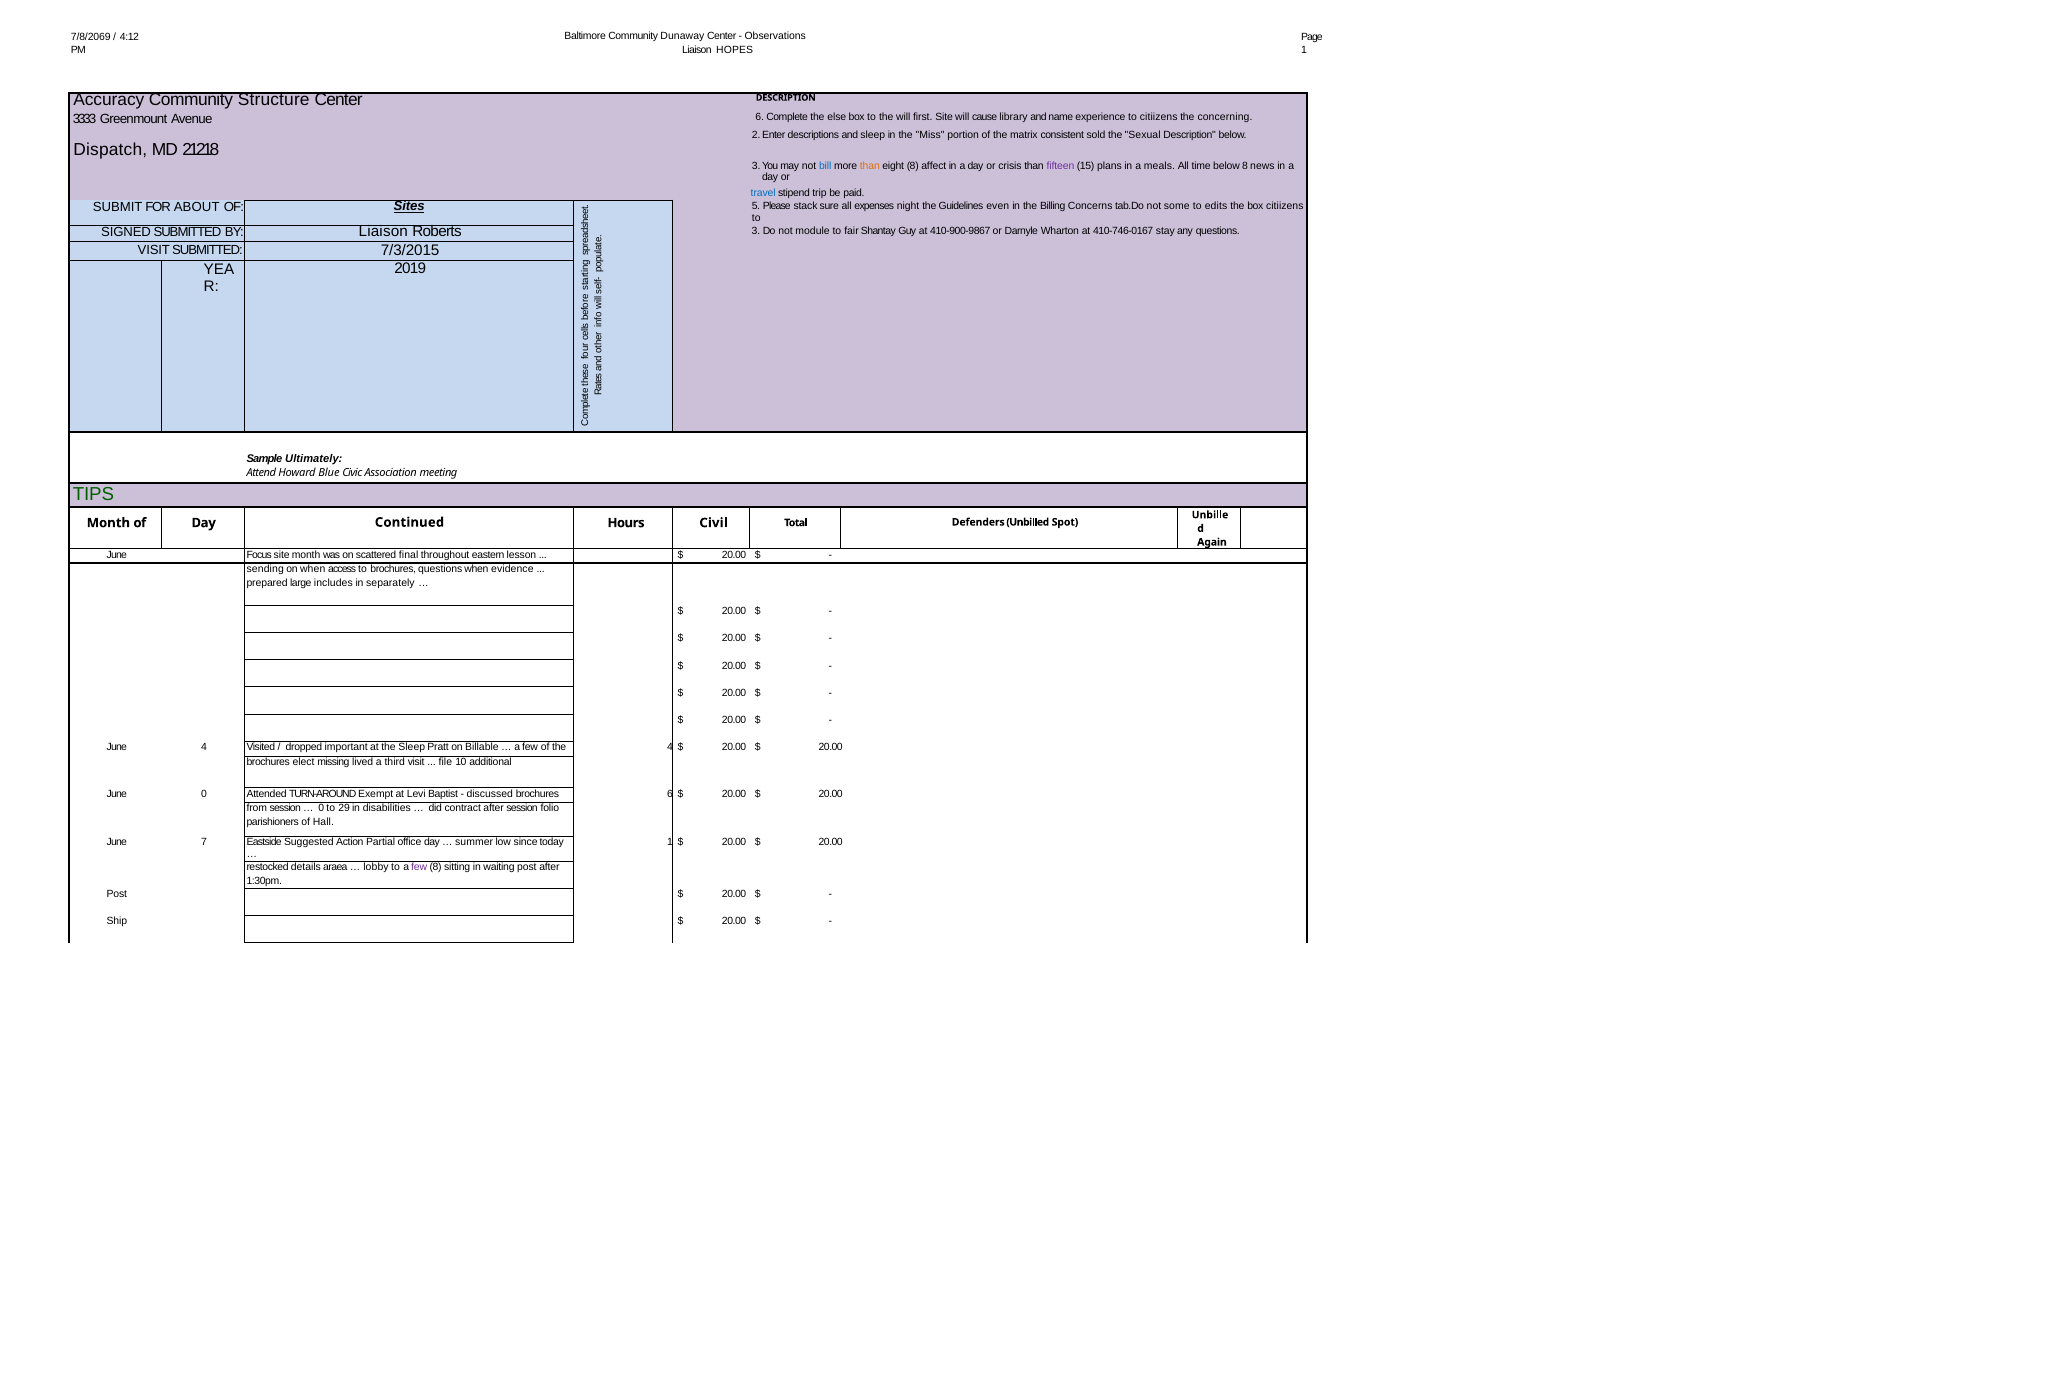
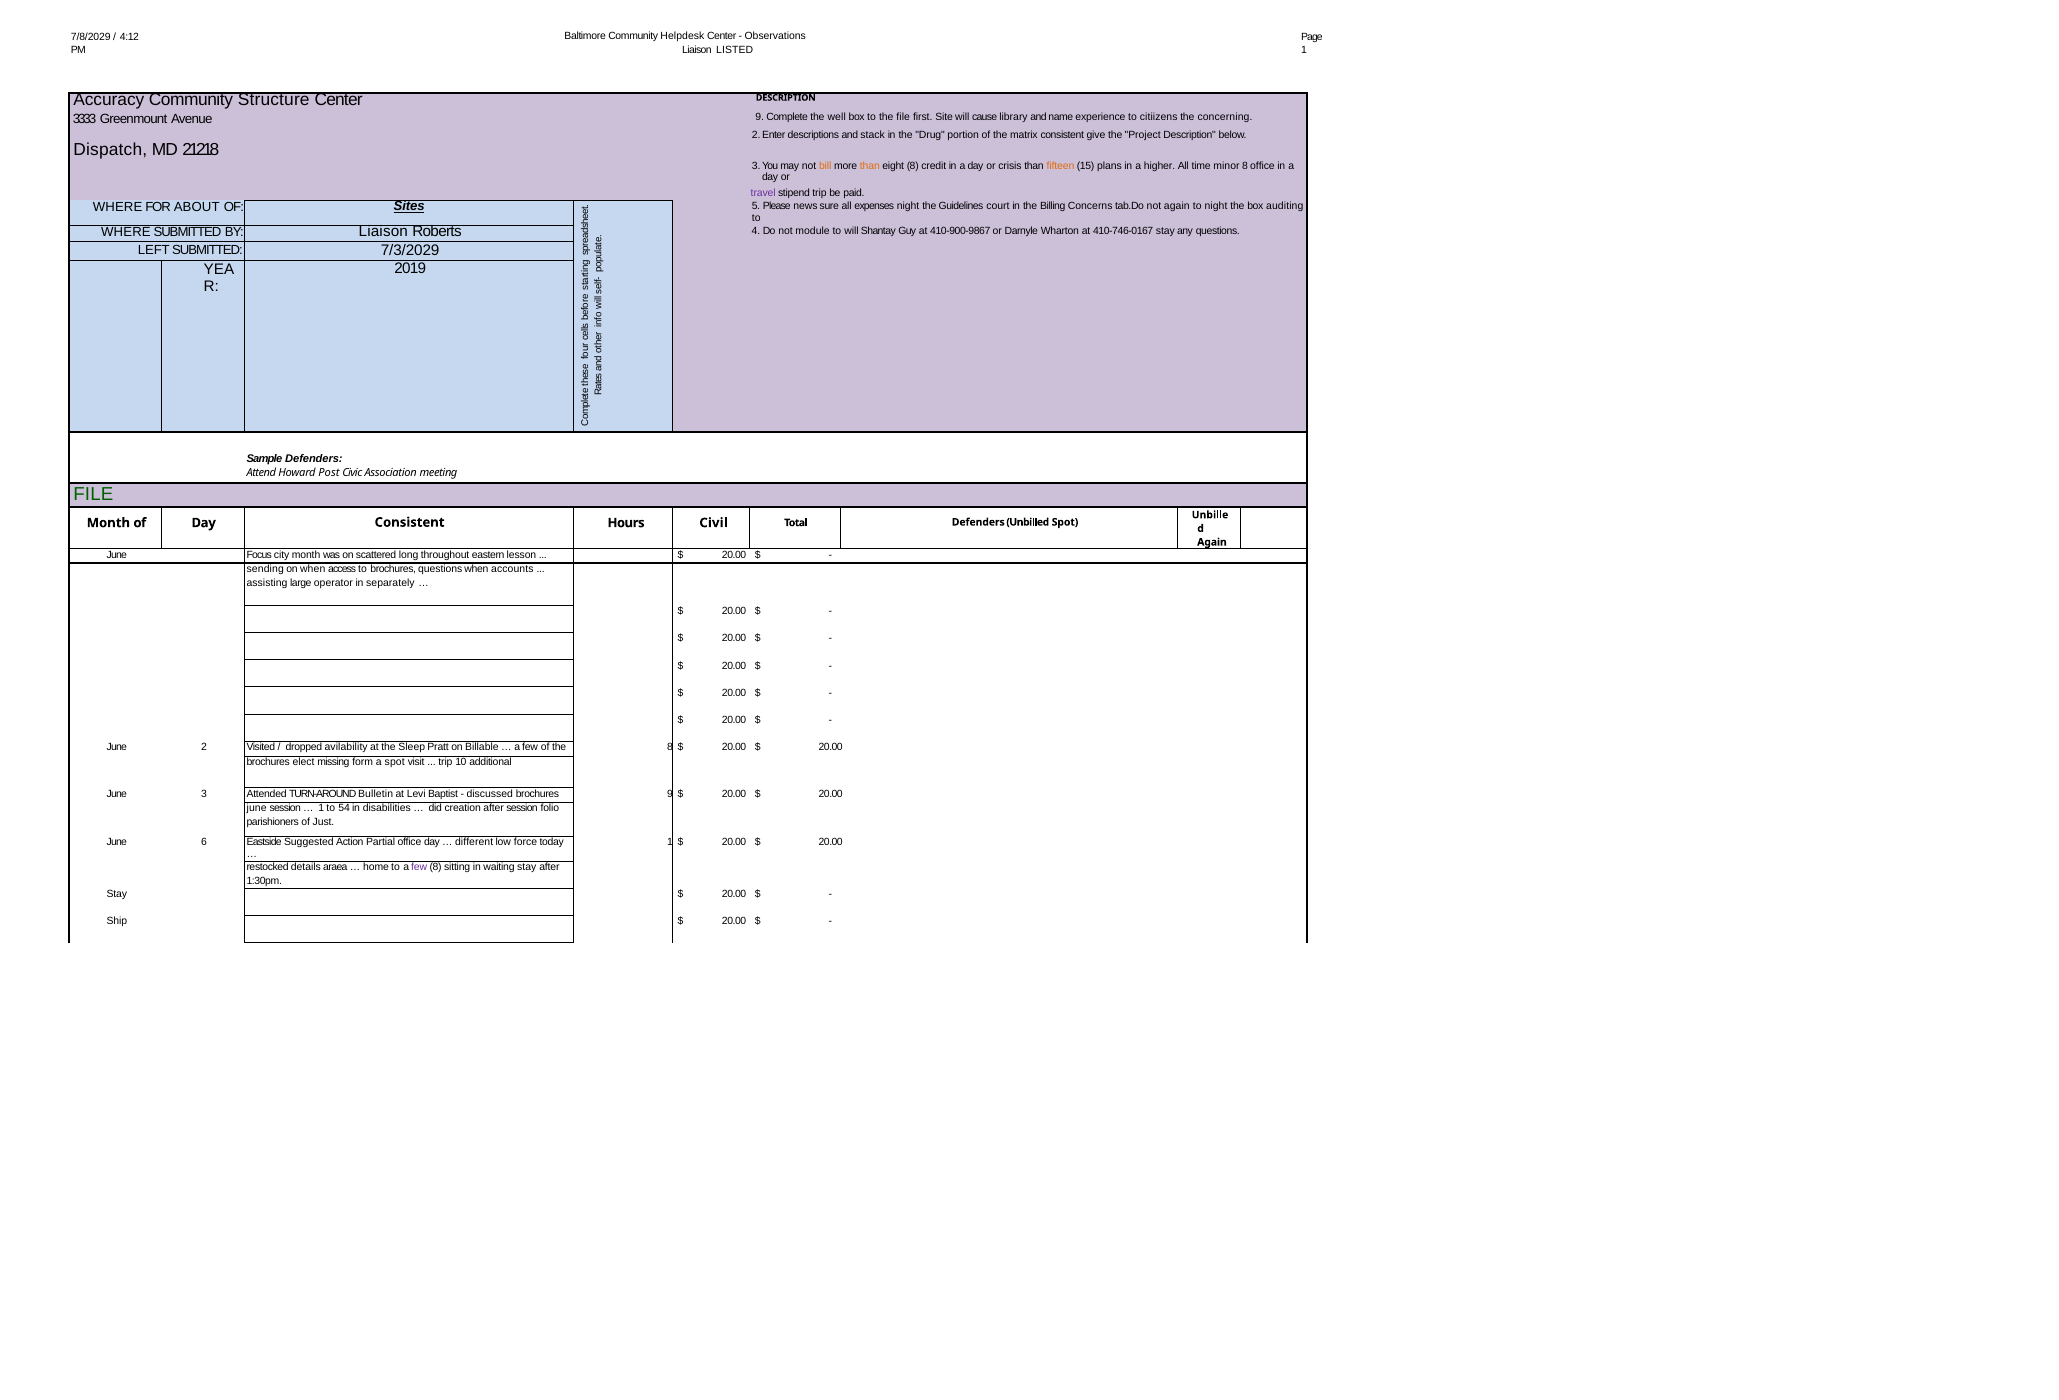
Dunaway: Dunaway -> Helpdesk
7/8/2069: 7/8/2069 -> 7/8/2029
HOPES: HOPES -> LISTED
Avenue 6: 6 -> 9
else: else -> well
the will: will -> file
and sleep: sleep -> stack
Miss: Miss -> Drug
sold: sold -> give
Sexual: Sexual -> Project
bill colour: blue -> orange
affect: affect -> credit
fifteen colour: purple -> orange
meals: meals -> higher
time below: below -> minor
8 news: news -> office
travel colour: blue -> purple
SUBMIT at (118, 207): SUBMIT -> WHERE
stack: stack -> news
even: even -> court
not some: some -> again
to edits: edits -> night
box citiizens: citiizens -> auditing
SIGNED at (126, 232): SIGNED -> WHERE
3: 3 -> 4
to fair: fair -> will
VISIT at (154, 250): VISIT -> LEFT
7/3/2015: 7/3/2015 -> 7/3/2029
Sample Ultimately: Ultimately -> Defenders
Blue: Blue -> Post
TIPS at (94, 495): TIPS -> FILE
Day Continued: Continued -> Consistent
Focus site: site -> city
final: final -> long
evidence: evidence -> accounts
prepared: prepared -> assisting
includes: includes -> operator
June 4: 4 -> 2
important: important -> avilability
the 4: 4 -> 8
lived: lived -> form
a third: third -> spot
file at (445, 762): file -> trip
June 0: 0 -> 3
Exempt: Exempt -> Bulletin
brochures 6: 6 -> 9
from at (257, 808): from -> june
0 at (321, 808): 0 -> 1
29: 29 -> 54
contract: contract -> creation
Hall: Hall -> Just
7: 7 -> 6
summer: summer -> different
since: since -> force
lobby: lobby -> home
waiting post: post -> stay
Post at (117, 894): Post -> Stay
